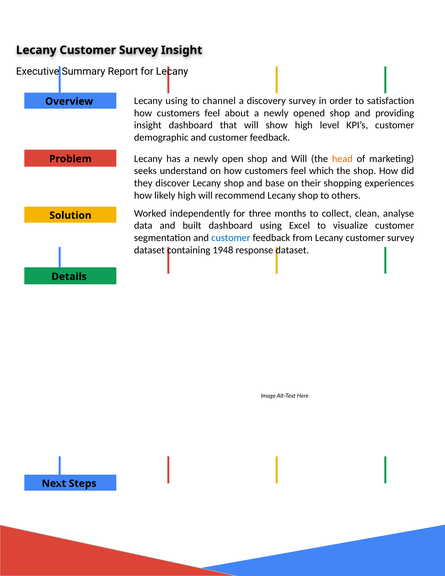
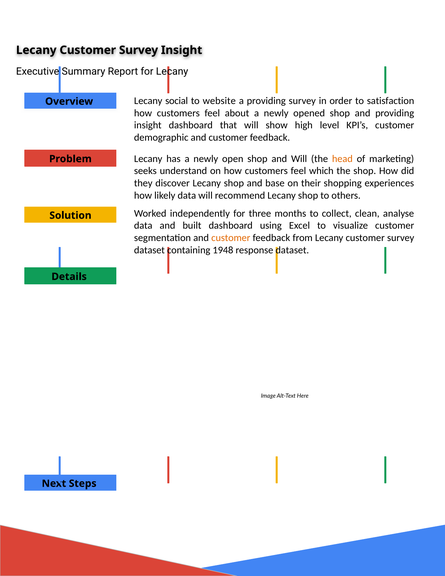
Lecany using: using -> social
channel: channel -> website
a discovery: discovery -> providing
likely high: high -> data
customer at (231, 238) colour: blue -> orange
